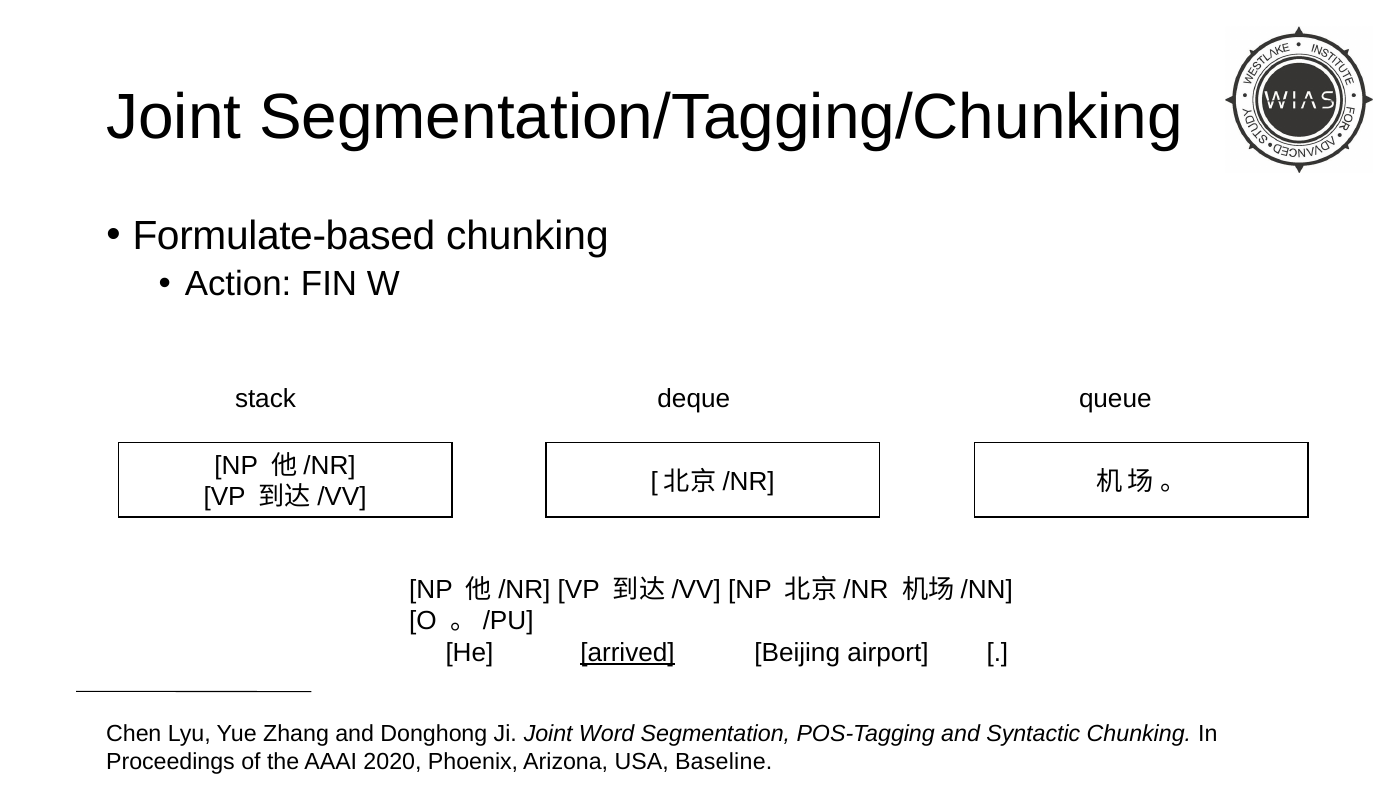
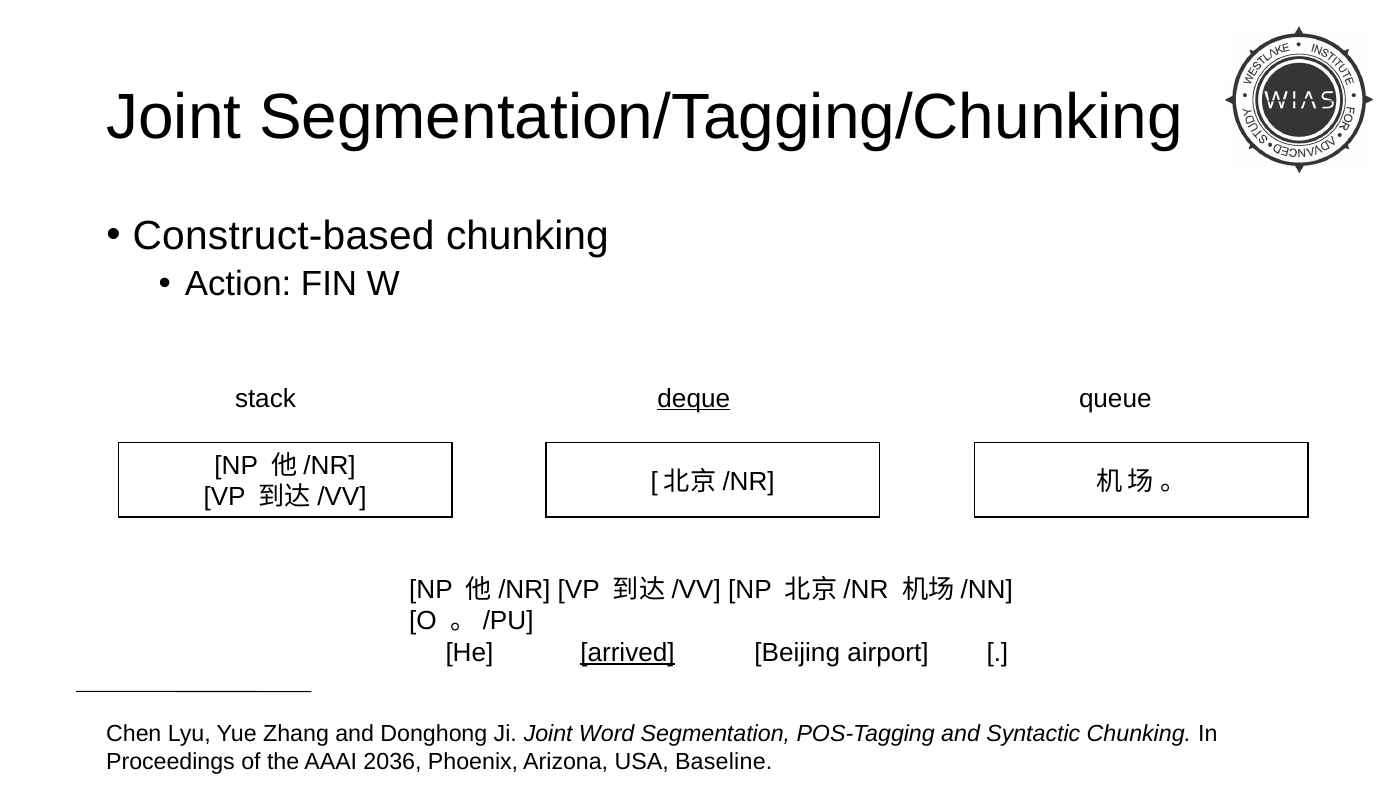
Formulate-based: Formulate-based -> Construct-based
deque underline: none -> present
2020: 2020 -> 2036
